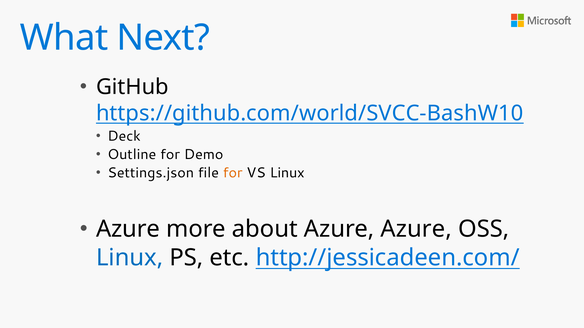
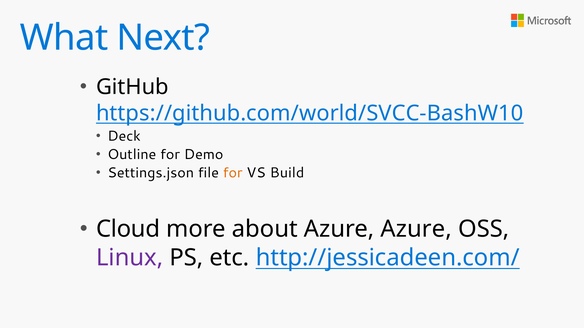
VS Linux: Linux -> Build
Azure at (128, 229): Azure -> Cloud
Linux at (130, 258) colour: blue -> purple
